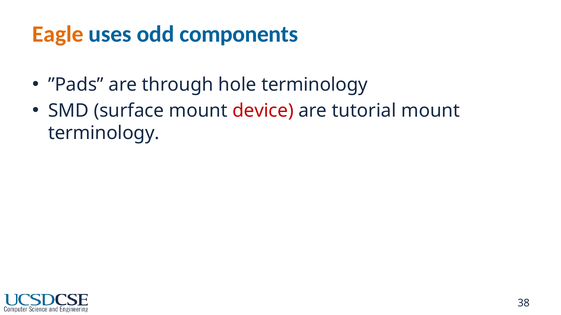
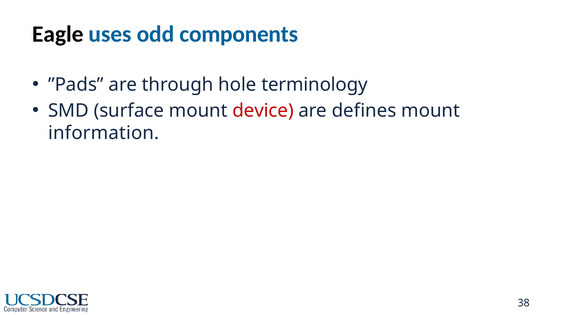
Eagle colour: orange -> black
tutorial: tutorial -> defines
terminology at (104, 133): terminology -> information
